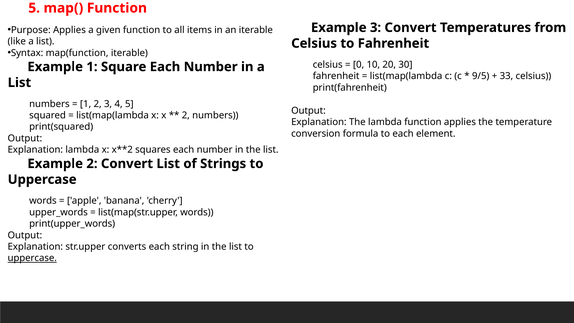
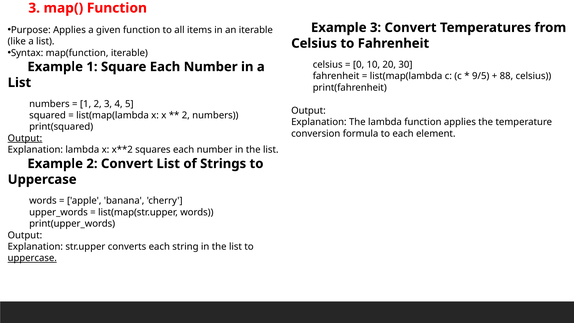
5 at (34, 8): 5 -> 3
33: 33 -> 88
Output at (25, 138) underline: none -> present
